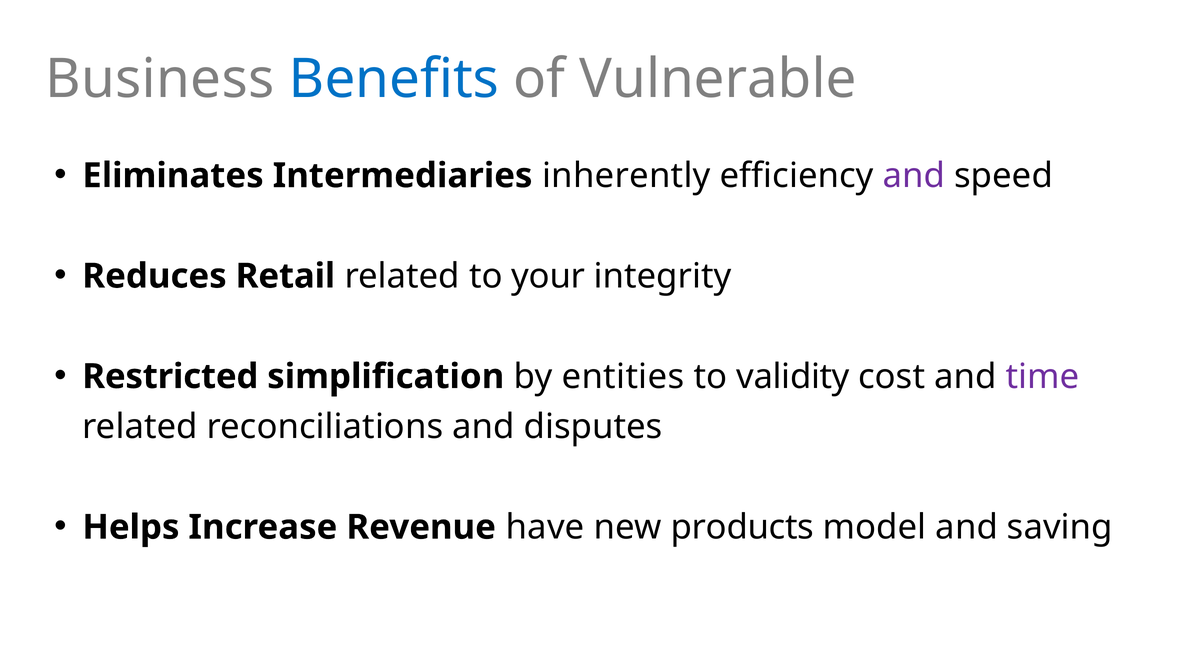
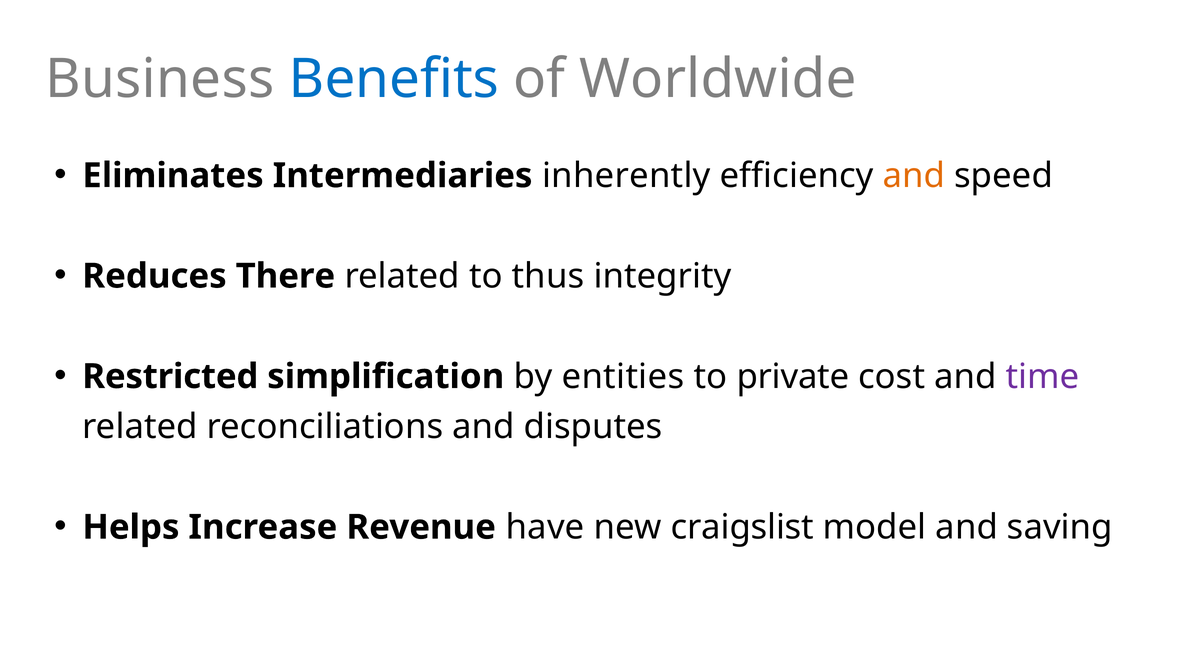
Vulnerable: Vulnerable -> Worldwide
and at (914, 176) colour: purple -> orange
Retail: Retail -> There
your: your -> thus
validity: validity -> private
products: products -> craigslist
